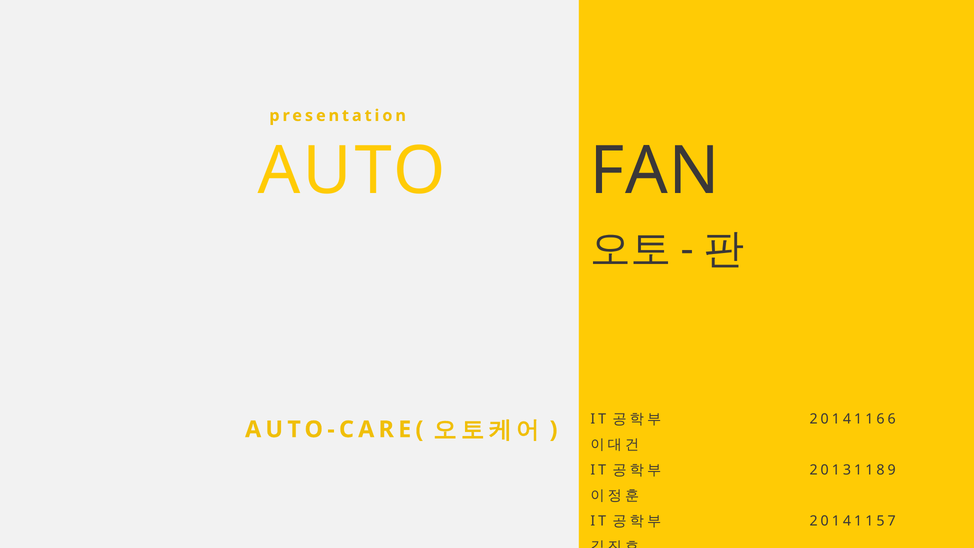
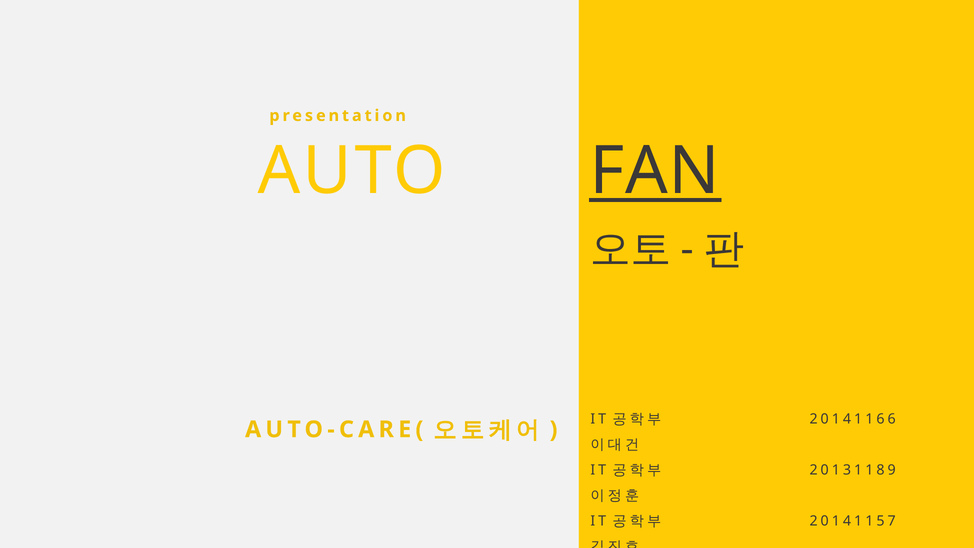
FAN underline: none -> present
